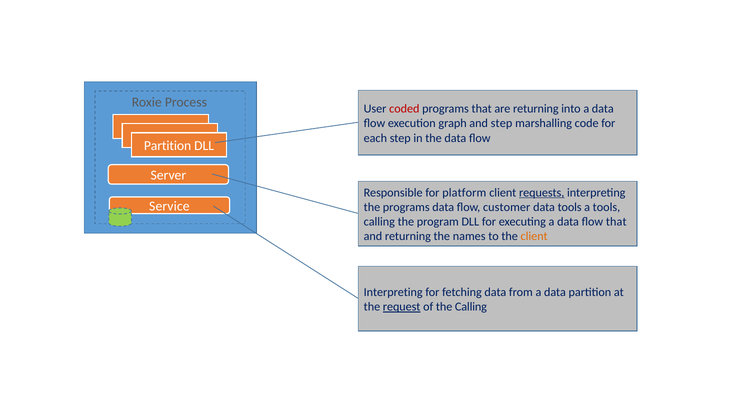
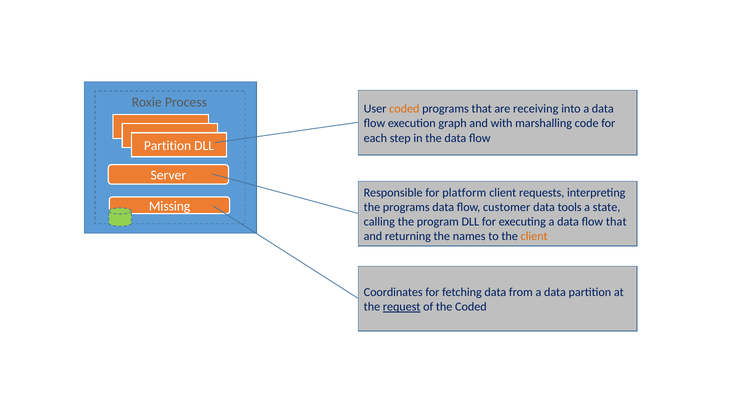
coded at (404, 109) colour: red -> orange
are returning: returning -> receiving
and step: step -> with
requests underline: present -> none
Service: Service -> Missing
a tools: tools -> state
Interpreting at (393, 292): Interpreting -> Coordinates
the Calling: Calling -> Coded
